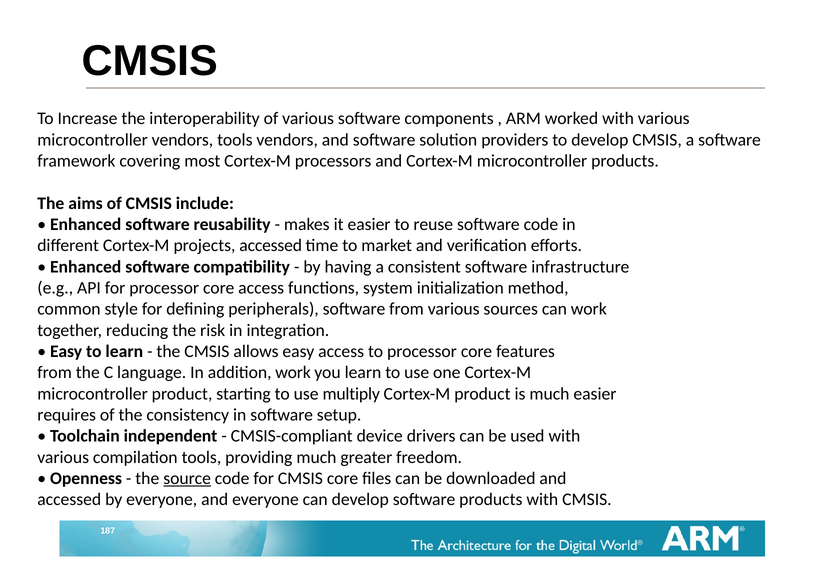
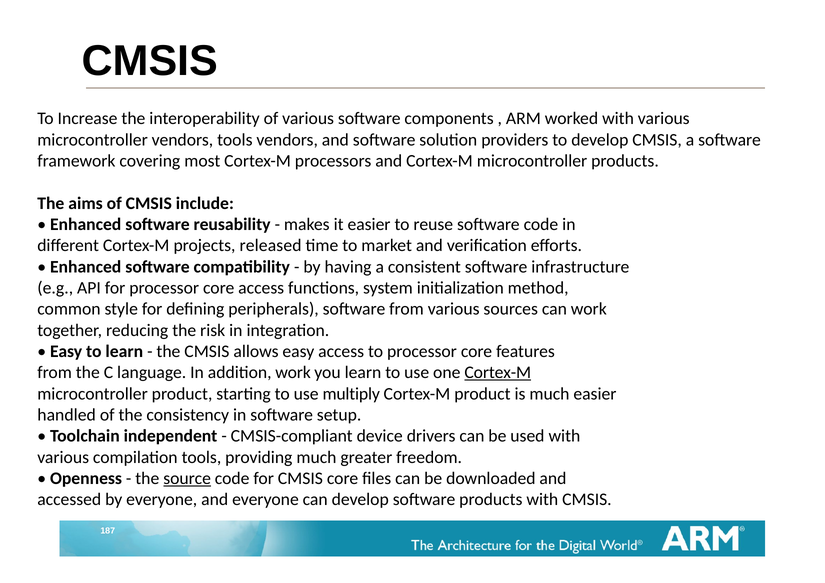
projects accessed: accessed -> released
Cortex-M at (498, 373) underline: none -> present
requires: requires -> handled
